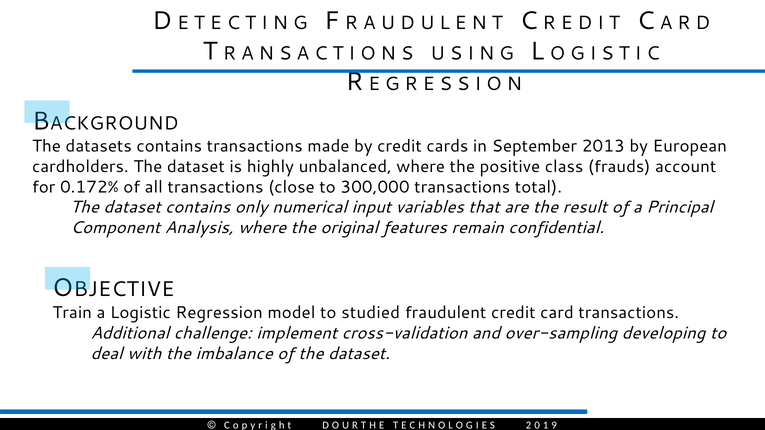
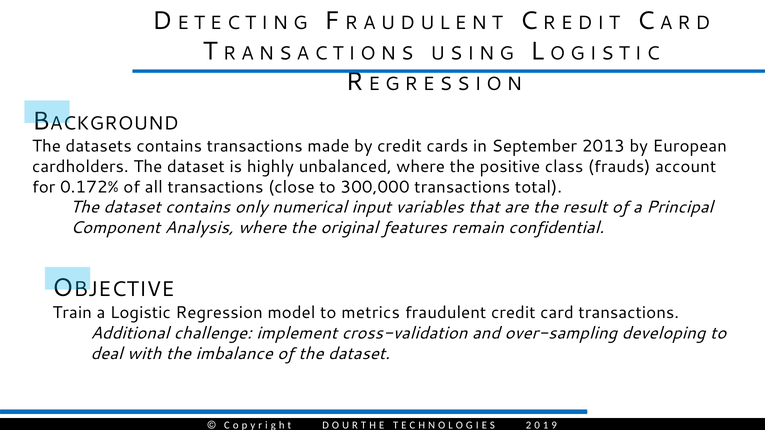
studied: studied -> metrics
